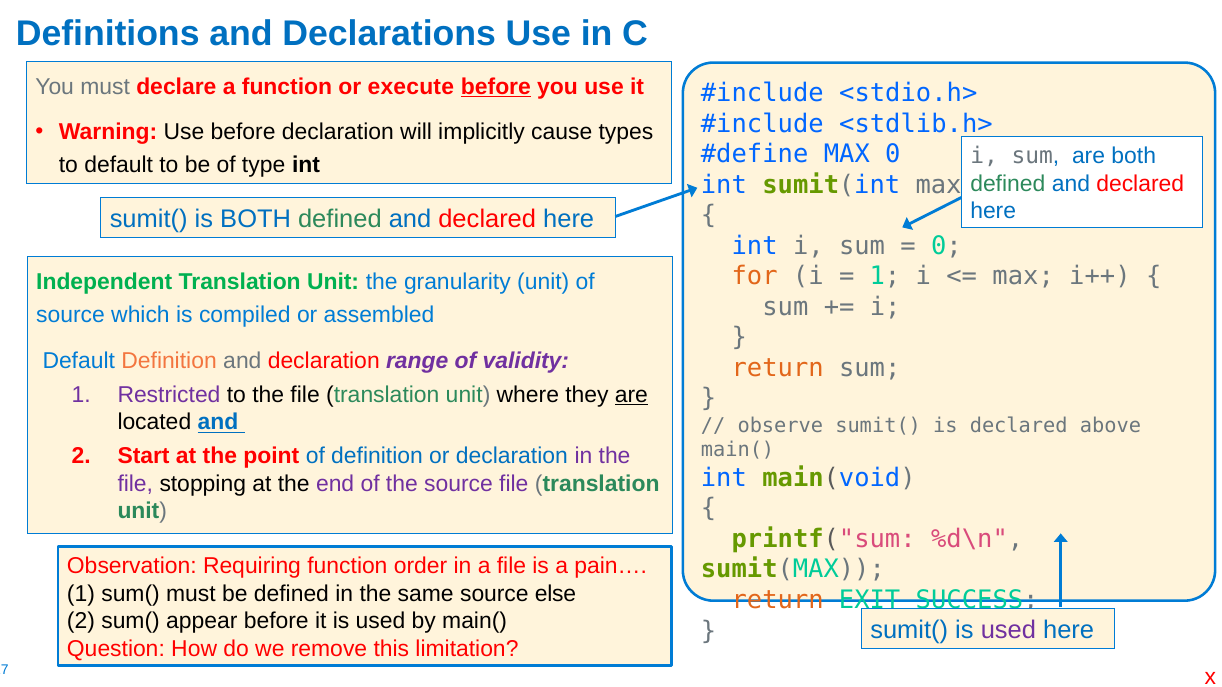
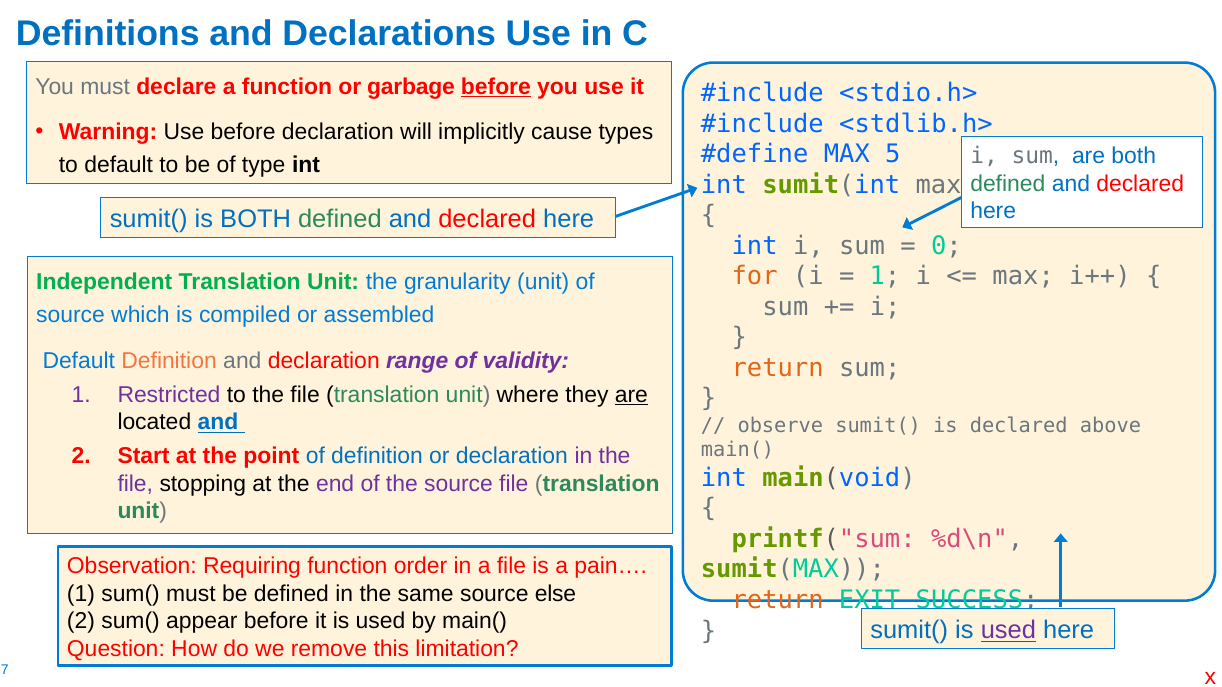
execute: execute -> garbage
MAX 0: 0 -> 5
used at (1008, 631) underline: none -> present
